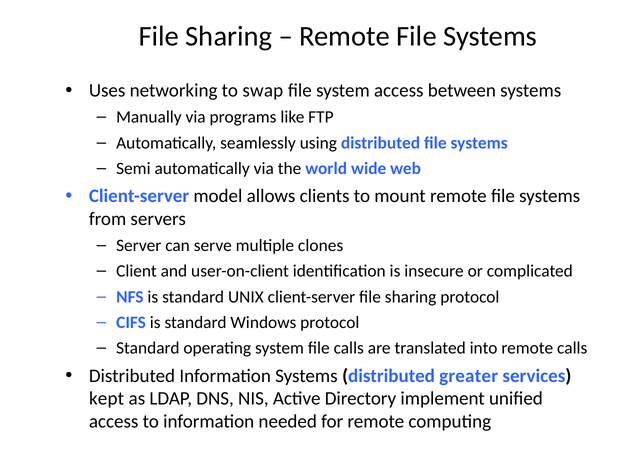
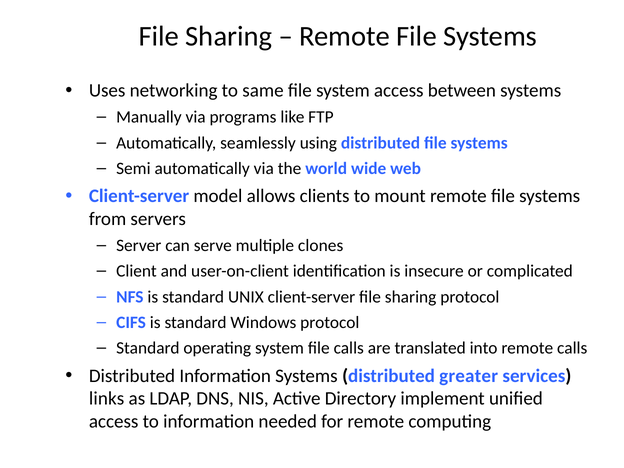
swap: swap -> same
kept: kept -> links
